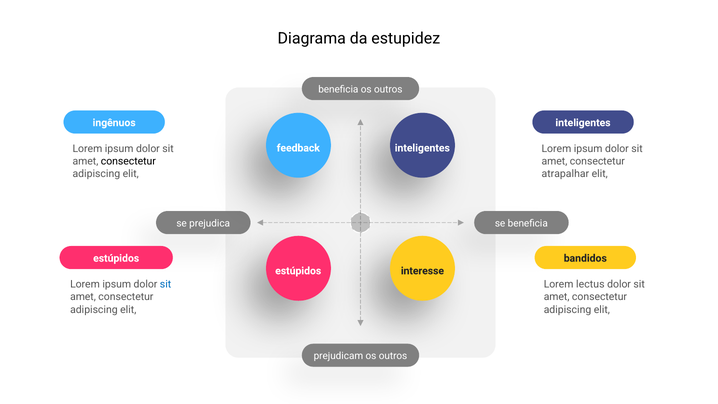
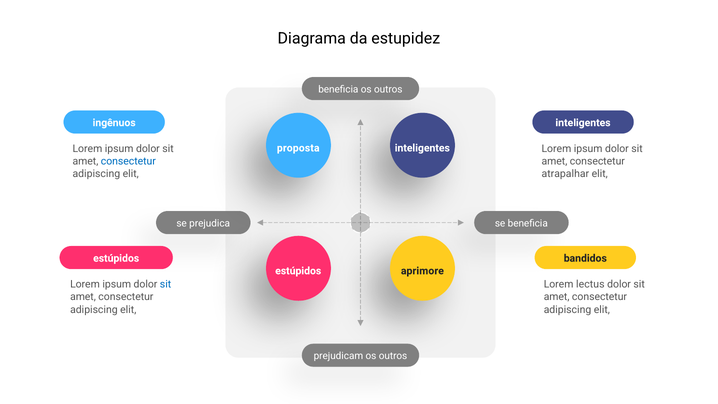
feedback: feedback -> proposta
consectetur at (128, 161) colour: black -> blue
interesse: interesse -> aprimore
